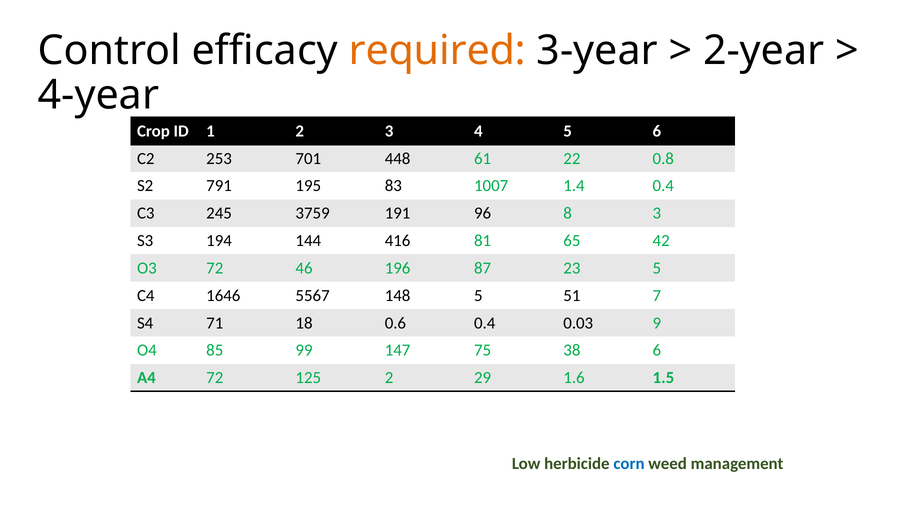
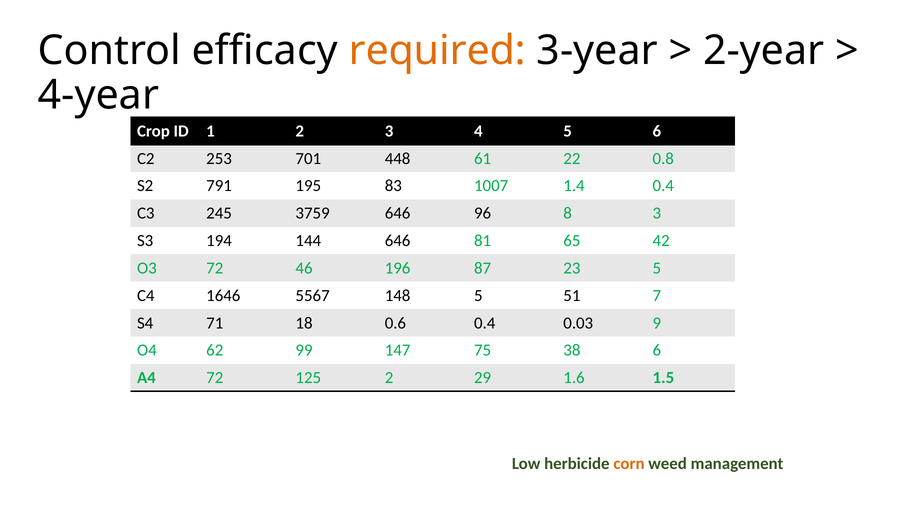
3759 191: 191 -> 646
144 416: 416 -> 646
85: 85 -> 62
corn colour: blue -> orange
